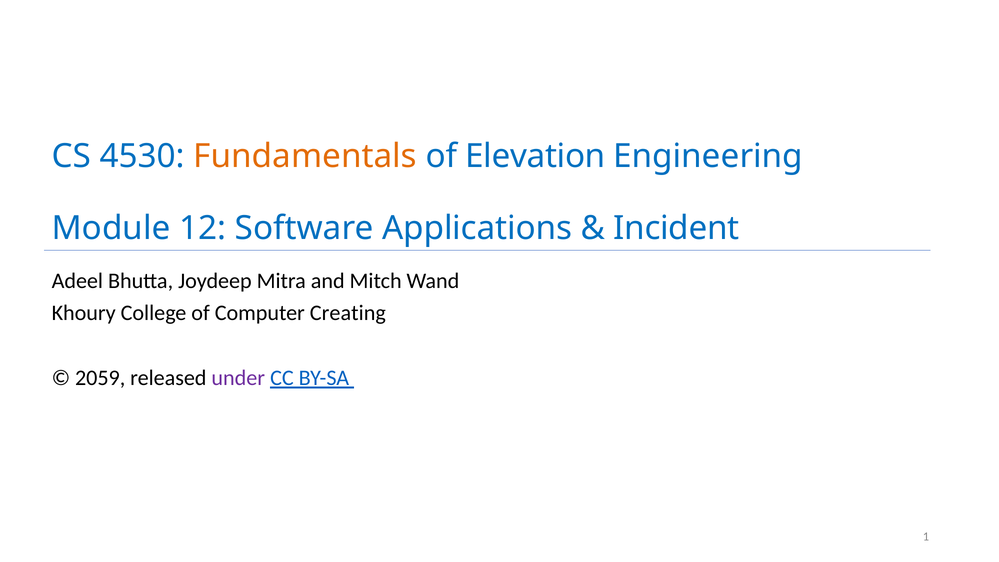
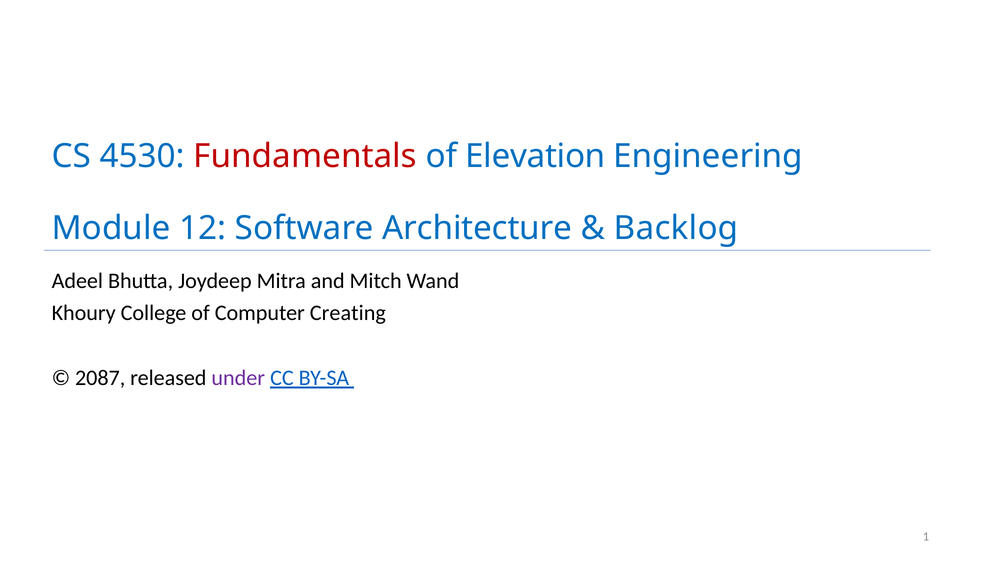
Fundamentals colour: orange -> red
Applications: Applications -> Architecture
Incident: Incident -> Backlog
2059: 2059 -> 2087
